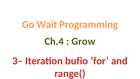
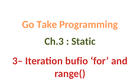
Wait: Wait -> Take
Ch.4: Ch.4 -> Ch.3
Grow: Grow -> Static
